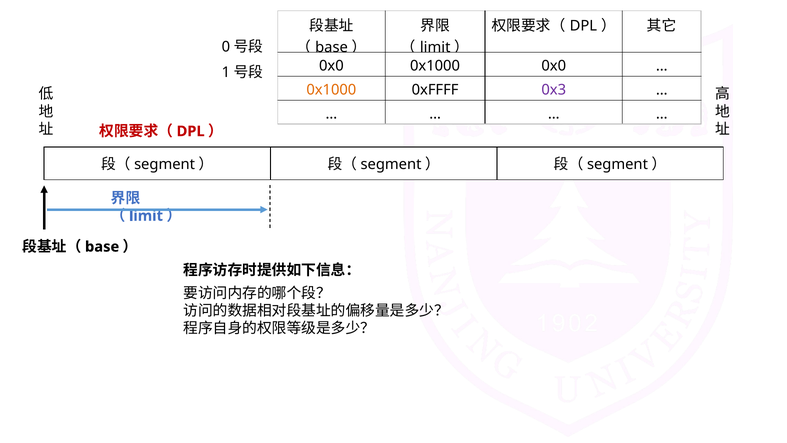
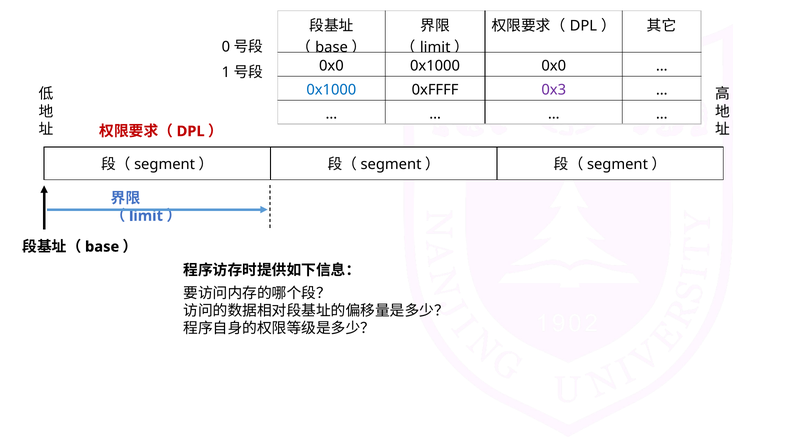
0x1000 at (331, 90) colour: orange -> blue
